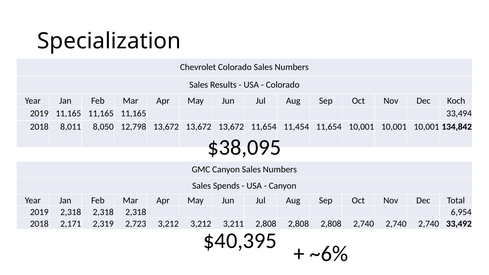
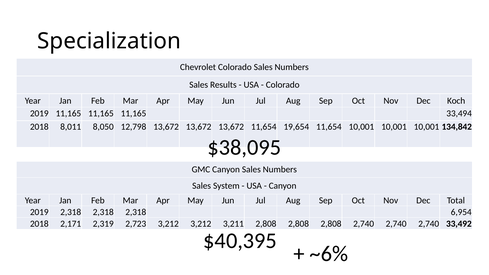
11,454: 11,454 -> 19,654
Spends: Spends -> System
